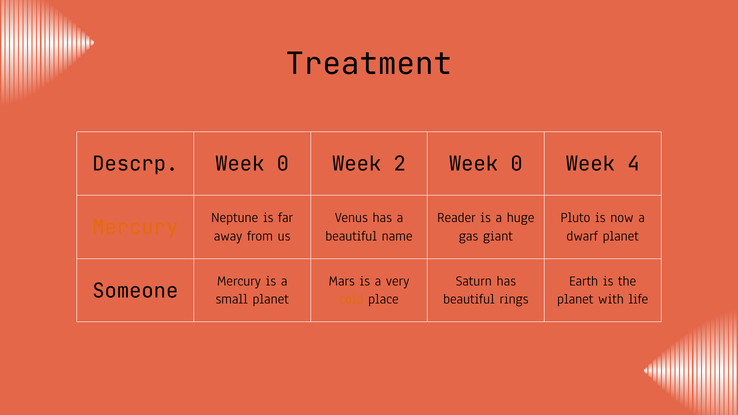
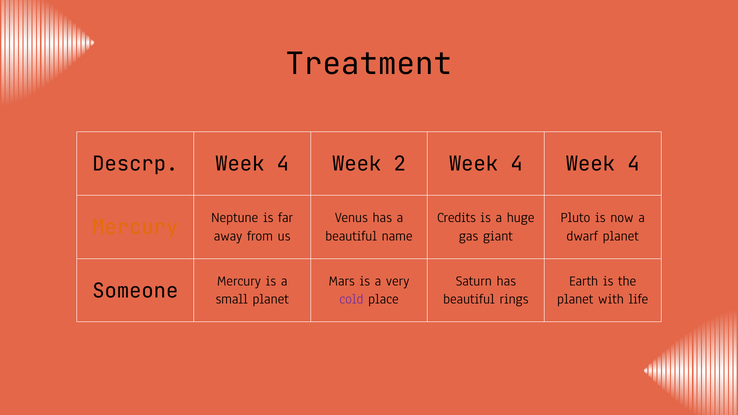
Descrp Week 0: 0 -> 4
2 Week 0: 0 -> 4
Reader: Reader -> Credits
cold colour: orange -> purple
